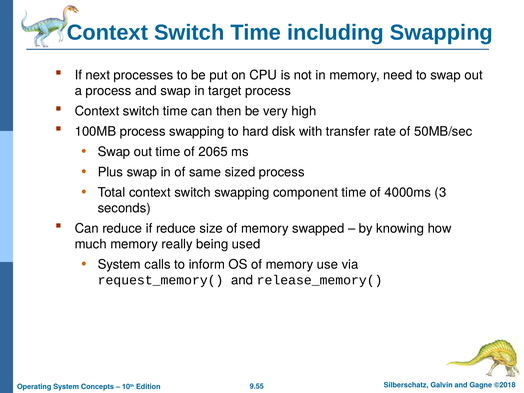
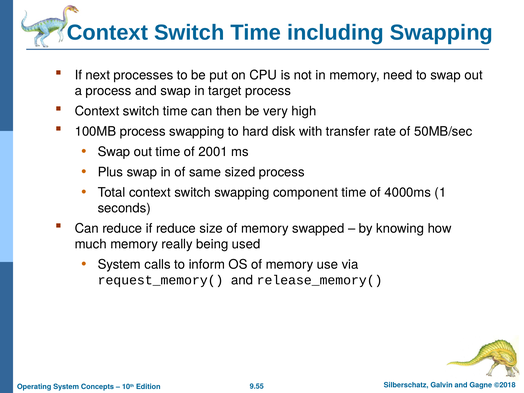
2065: 2065 -> 2001
3: 3 -> 1
